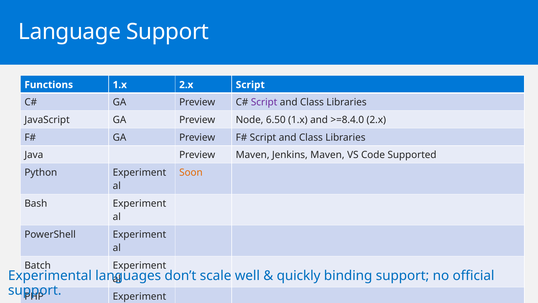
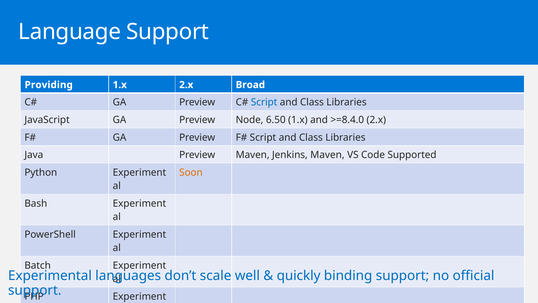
Functions: Functions -> Providing
2.x Script: Script -> Broad
Script at (264, 102) colour: purple -> blue
